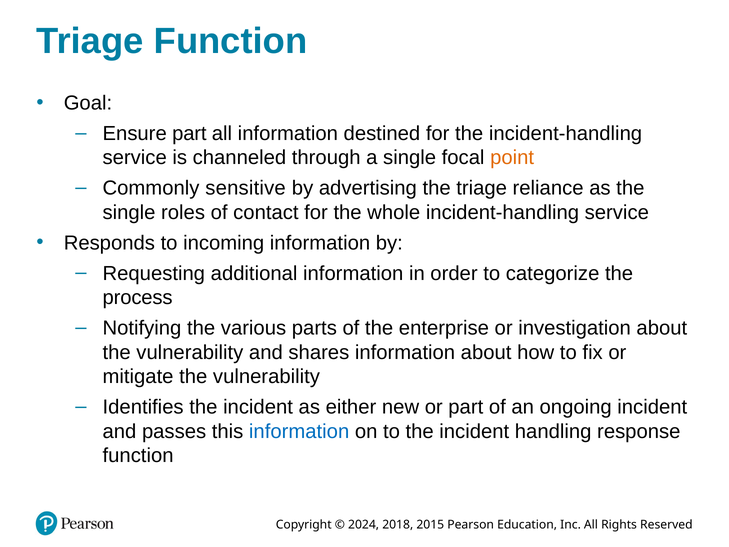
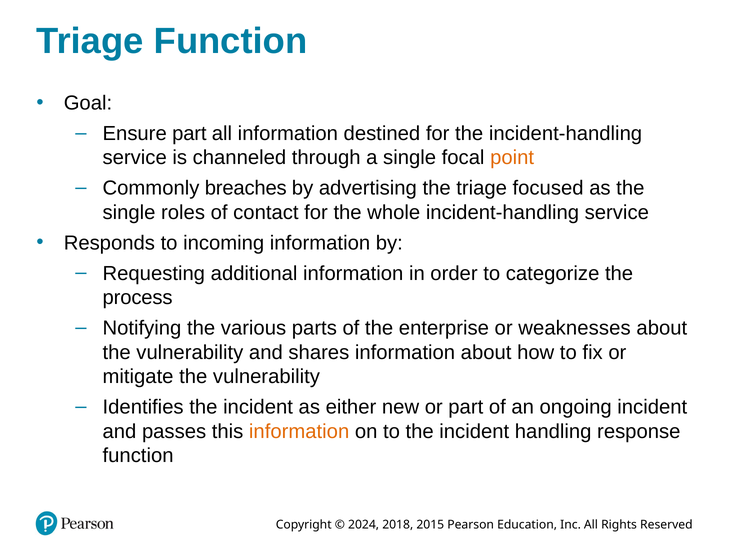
sensitive: sensitive -> breaches
reliance: reliance -> focused
investigation: investigation -> weaknesses
information at (299, 431) colour: blue -> orange
